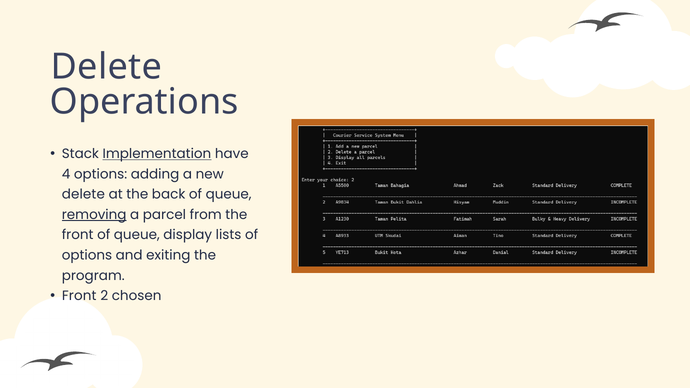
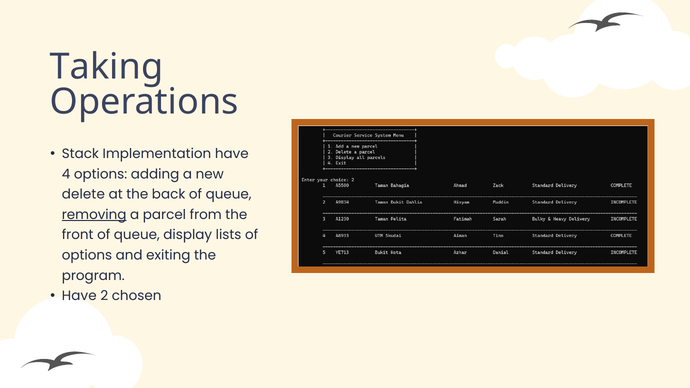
Delete at (106, 67): Delete -> Taking
Implementation underline: present -> none
Front at (79, 296): Front -> Have
